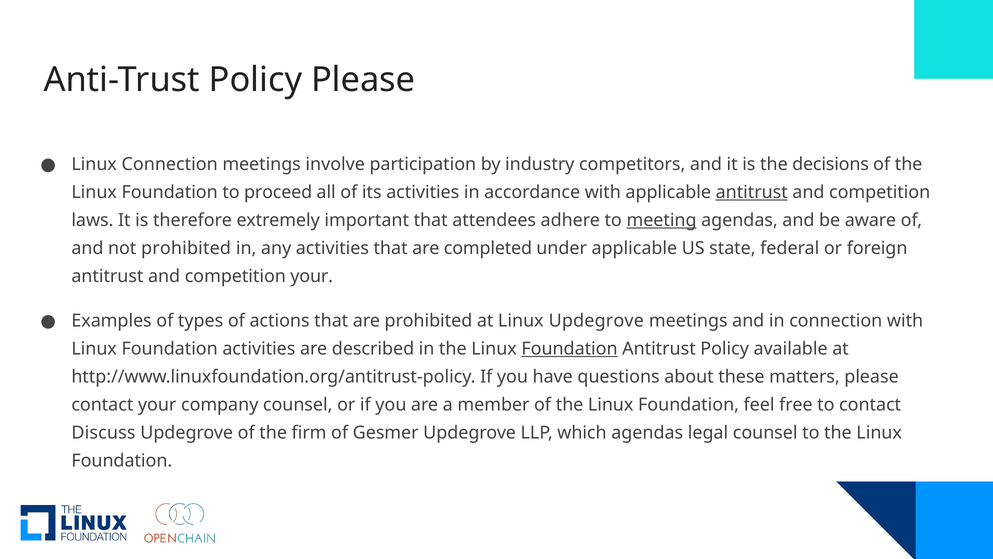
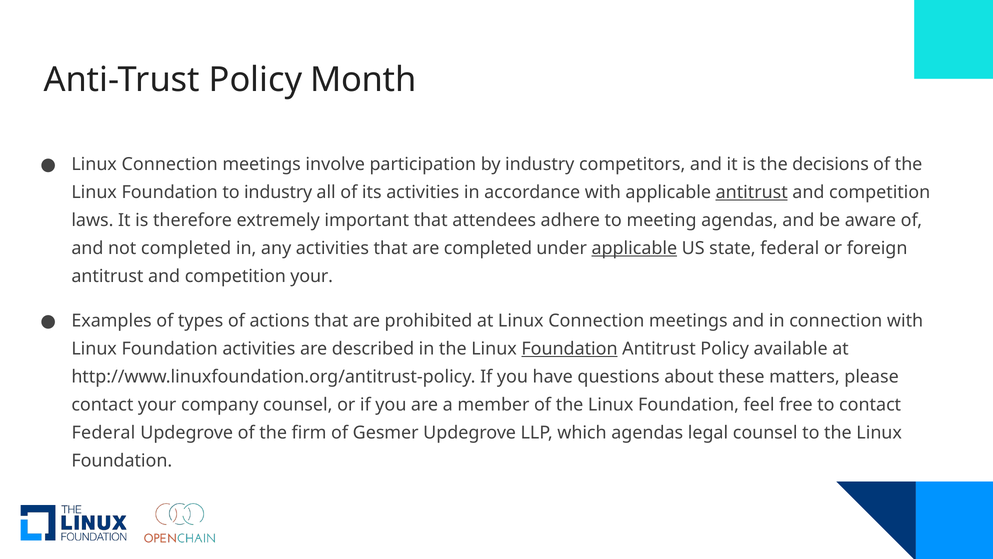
Policy Please: Please -> Month
to proceed: proceed -> industry
meeting underline: present -> none
not prohibited: prohibited -> completed
applicable at (634, 248) underline: none -> present
at Linux Updegrove: Updegrove -> Connection
Discuss at (103, 432): Discuss -> Federal
